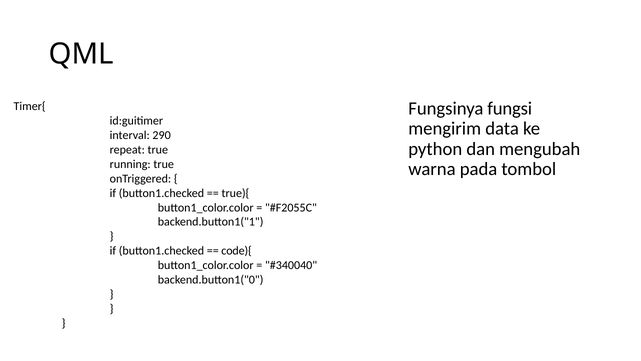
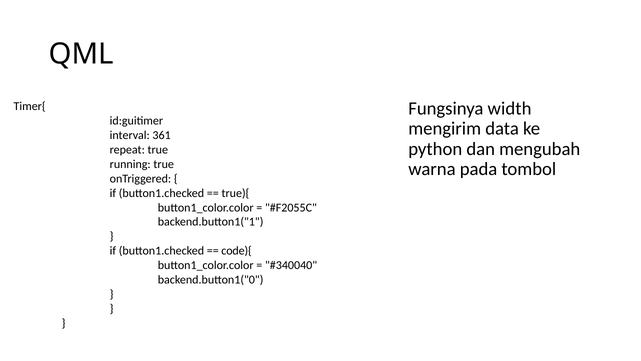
fungsi: fungsi -> width
290: 290 -> 361
